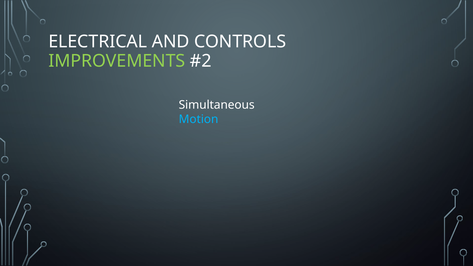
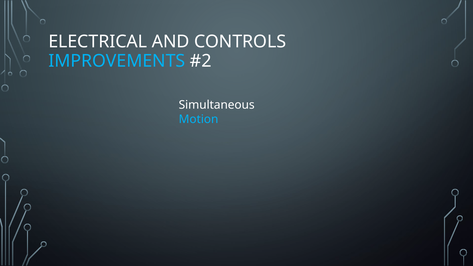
IMPROVEMENTS colour: light green -> light blue
